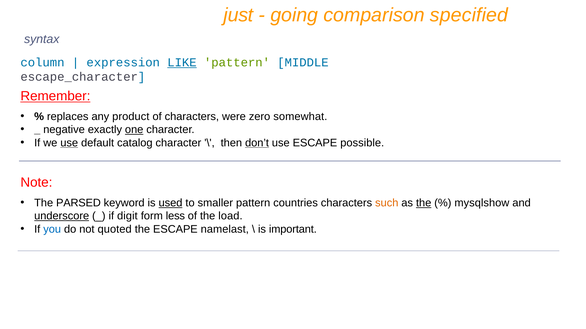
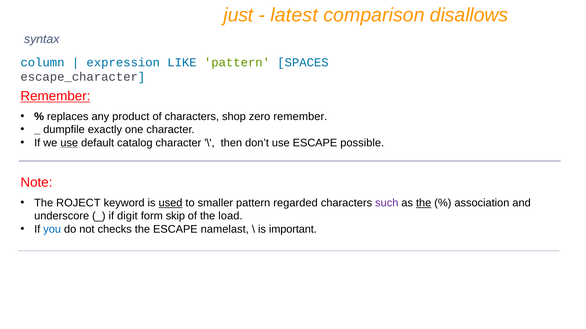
going: going -> latest
specified: specified -> disallows
LIKE underline: present -> none
MIDDLE: MIDDLE -> SPACES
were: were -> shop
zero somewhat: somewhat -> remember
negative: negative -> dumpfile
one underline: present -> none
don’t underline: present -> none
PARSED: PARSED -> ROJECT
countries: countries -> regarded
such colour: orange -> purple
mysqlshow: mysqlshow -> association
underscore underline: present -> none
less: less -> skip
quoted: quoted -> checks
